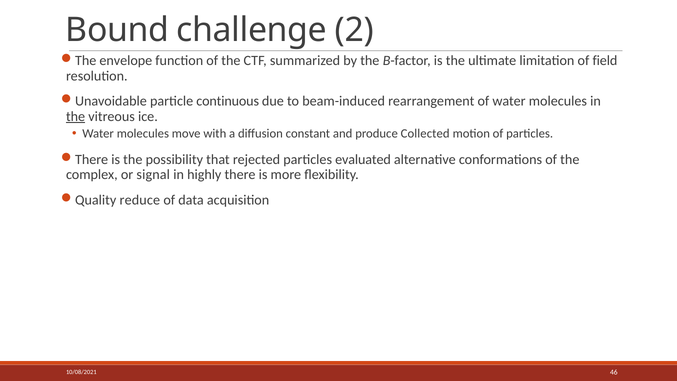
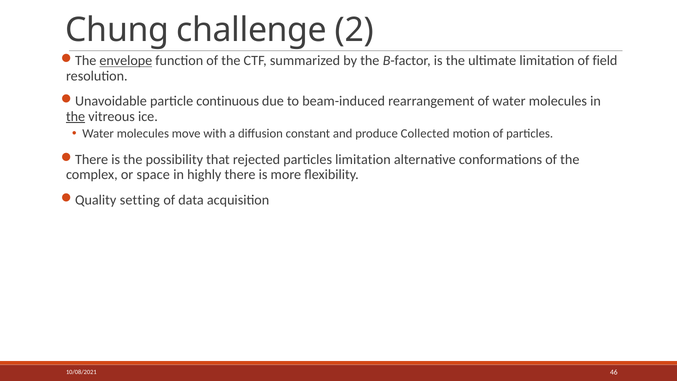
Bound: Bound -> Chung
envelope underline: none -> present
particles evaluated: evaluated -> limitation
signal: signal -> space
reduce: reduce -> setting
